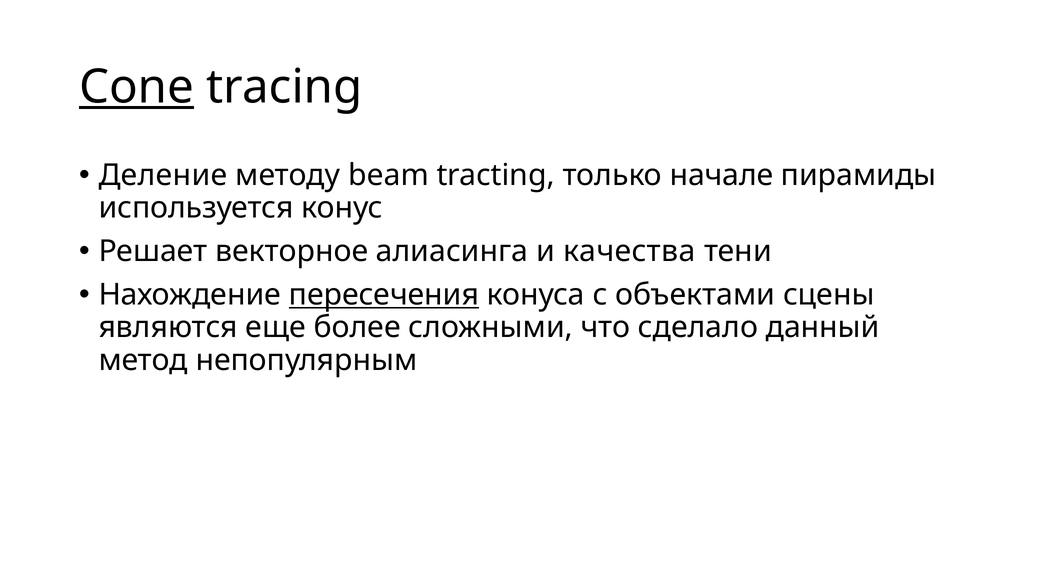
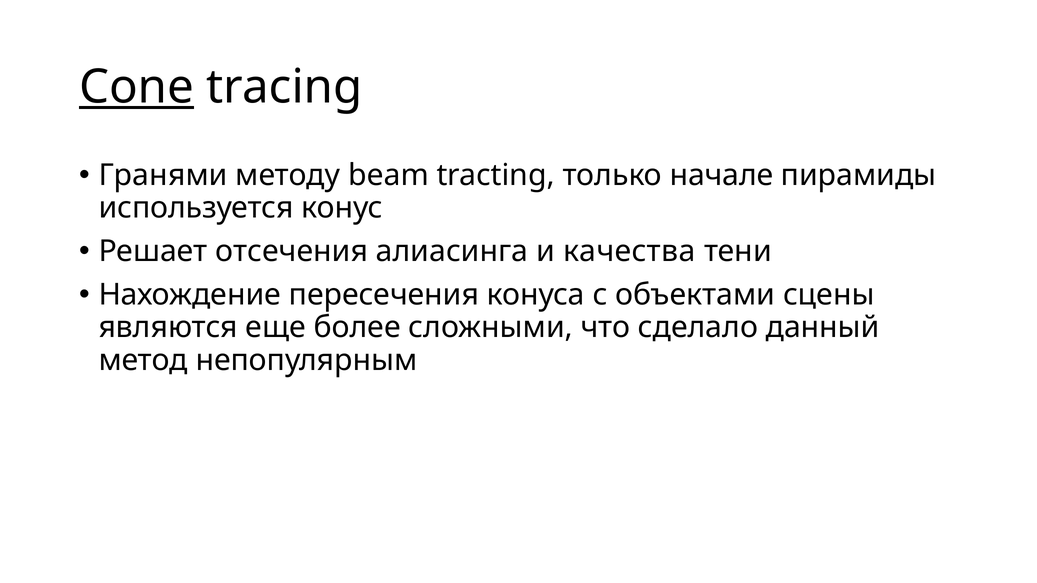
Деление: Деление -> Гранями
векторное: векторное -> отсечения
пересечения underline: present -> none
